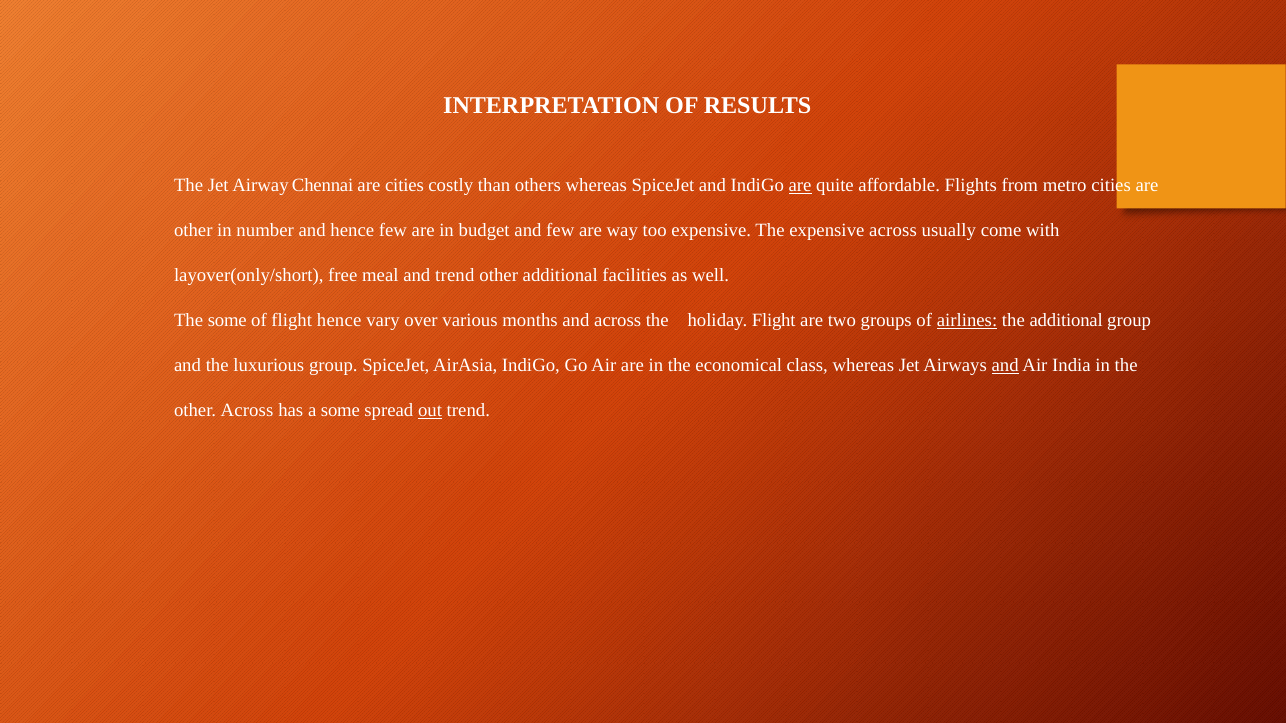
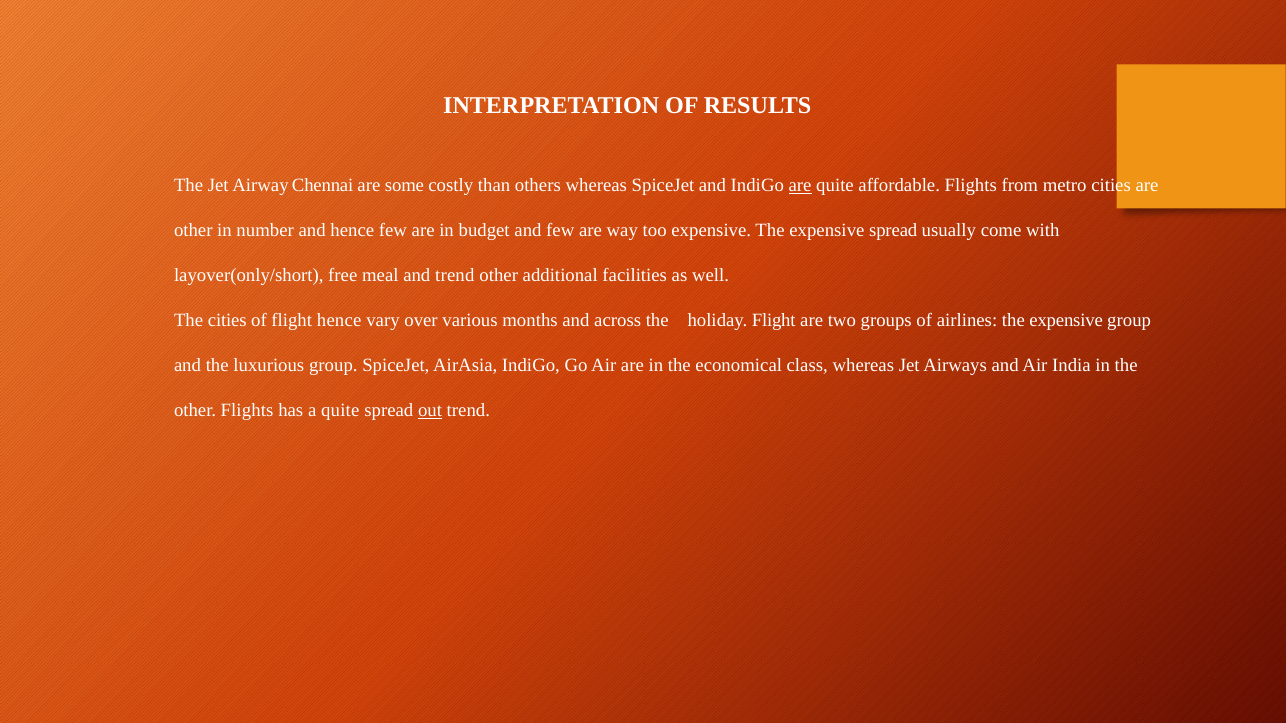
are cities: cities -> some
expensive across: across -> spread
The some: some -> cities
airlines underline: present -> none
additional at (1066, 321): additional -> expensive
and at (1005, 366) underline: present -> none
other Across: Across -> Flights
a some: some -> quite
